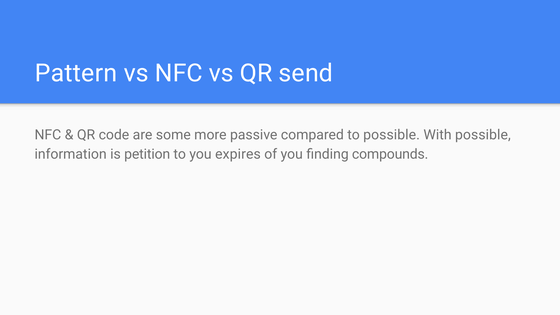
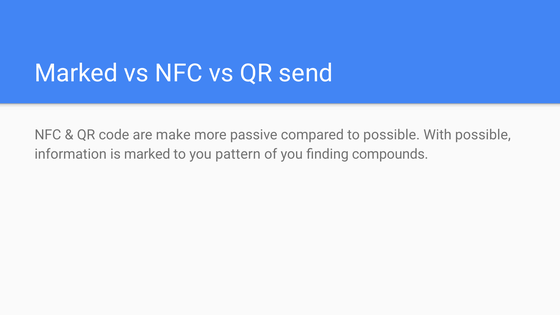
Pattern at (76, 73): Pattern -> Marked
some: some -> make
is petition: petition -> marked
expires: expires -> pattern
